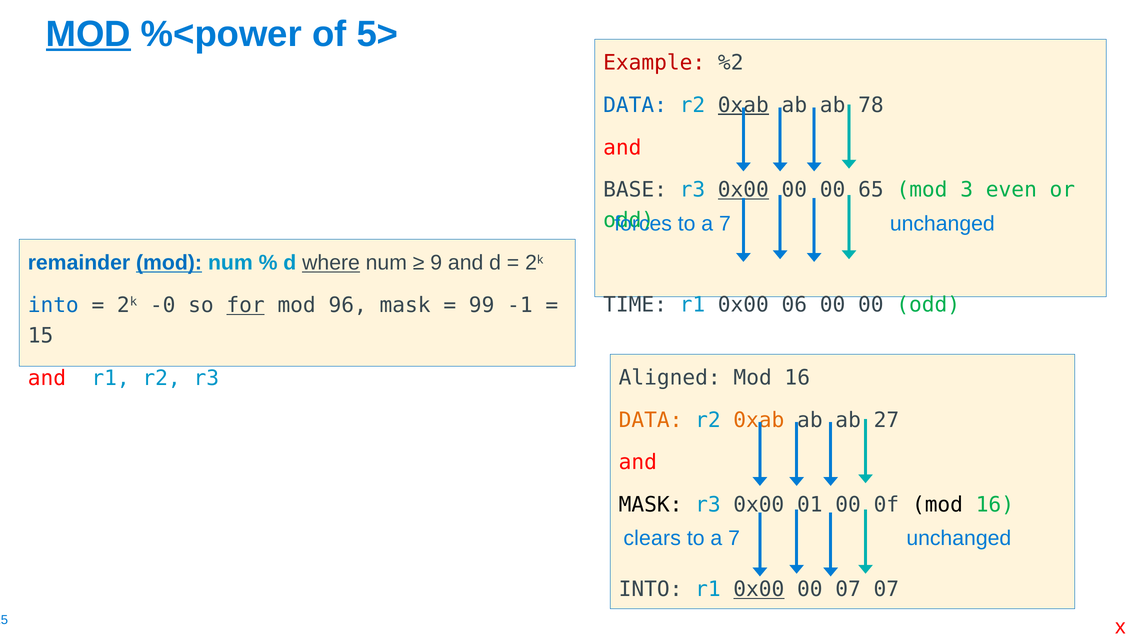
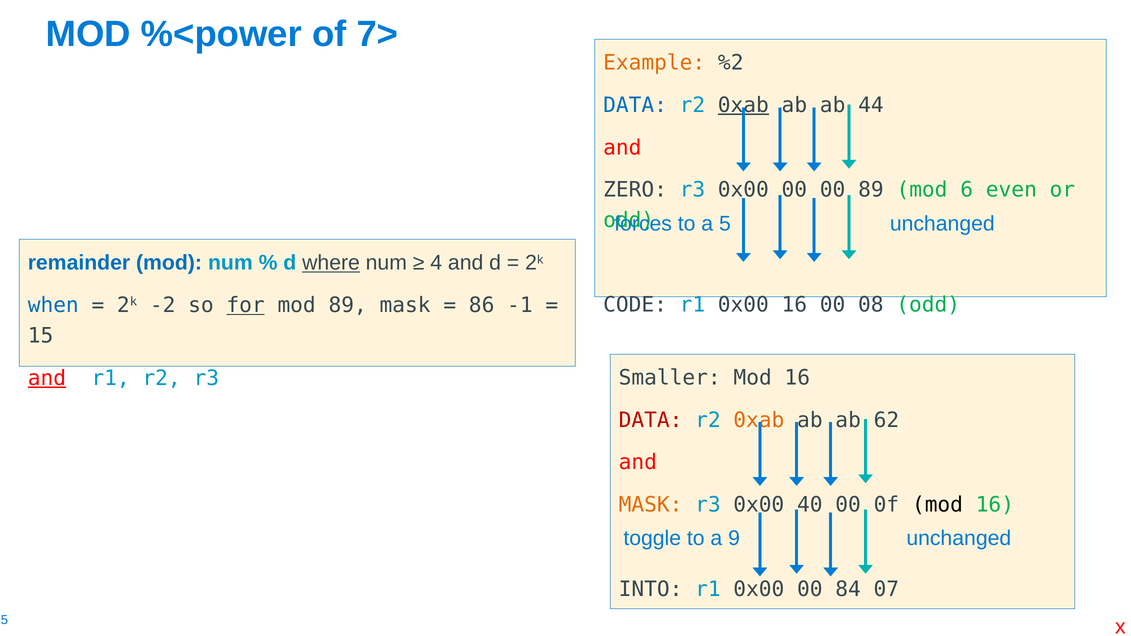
MOD at (88, 34) underline: present -> none
5>: 5> -> 7>
Example colour: red -> orange
78: 78 -> 44
BASE: BASE -> ZERO
0x00 at (743, 190) underline: present -> none
00 65: 65 -> 89
3: 3 -> 6
7 at (725, 224): 7 -> 5
mod at (169, 263) underline: present -> none
9: 9 -> 4
TIME: TIME -> CODE
0x00 06: 06 -> 16
00 at (871, 305): 00 -> 08
into at (53, 305): into -> when
-0: -0 -> -2
mod 96: 96 -> 89
99: 99 -> 86
Aligned: Aligned -> Smaller
and at (47, 378) underline: none -> present
DATA at (651, 420) colour: orange -> red
27: 27 -> 62
MASK at (651, 505) colour: black -> orange
01: 01 -> 40
clears: clears -> toggle
7 at (734, 538): 7 -> 9
0x00 at (759, 590) underline: present -> none
00 07: 07 -> 84
